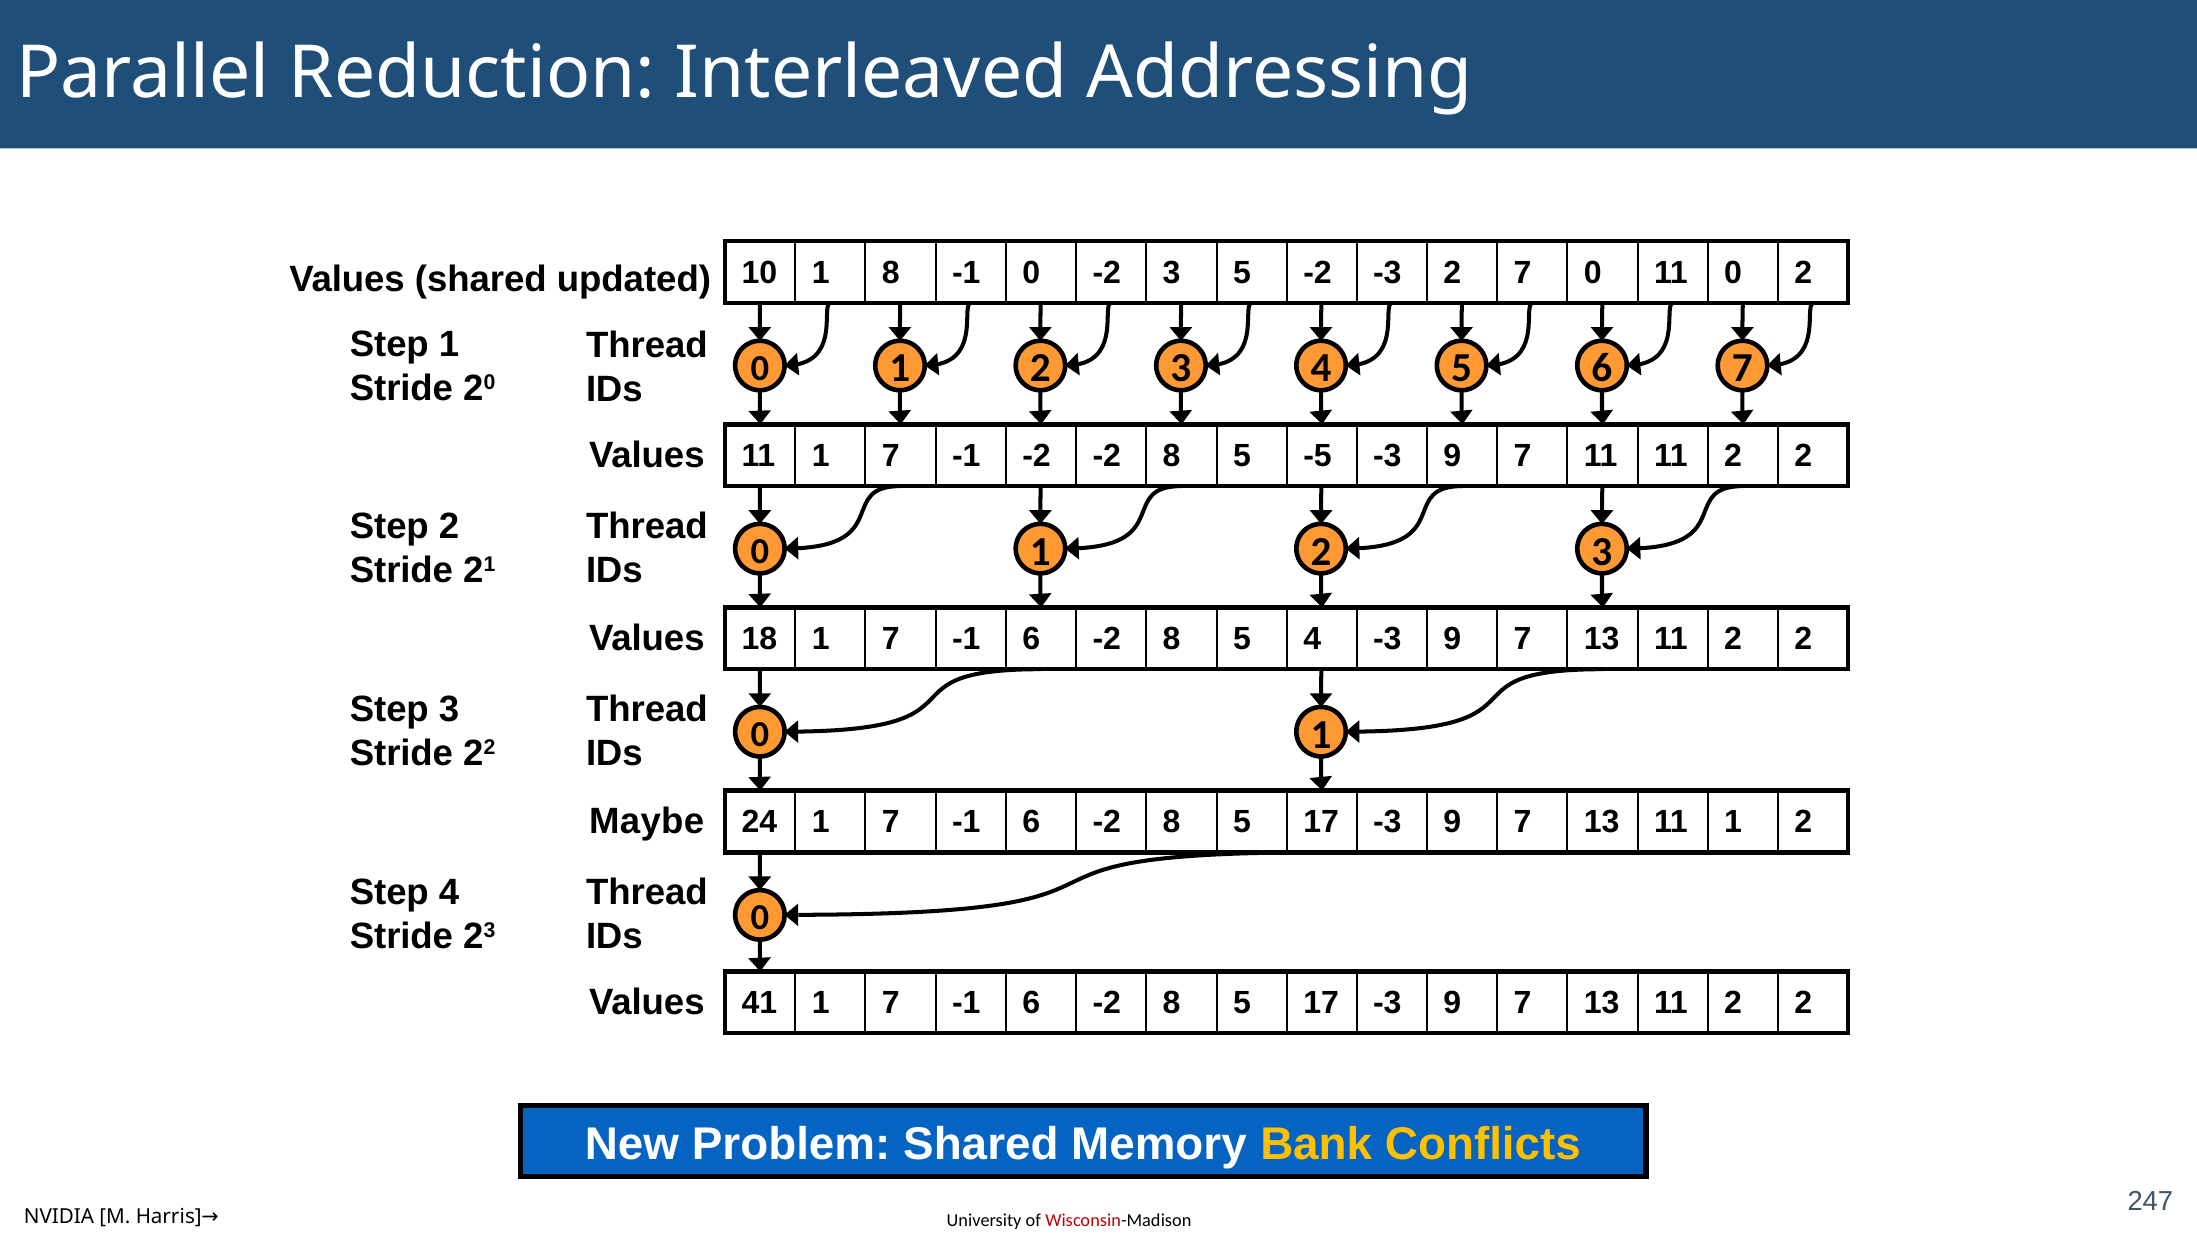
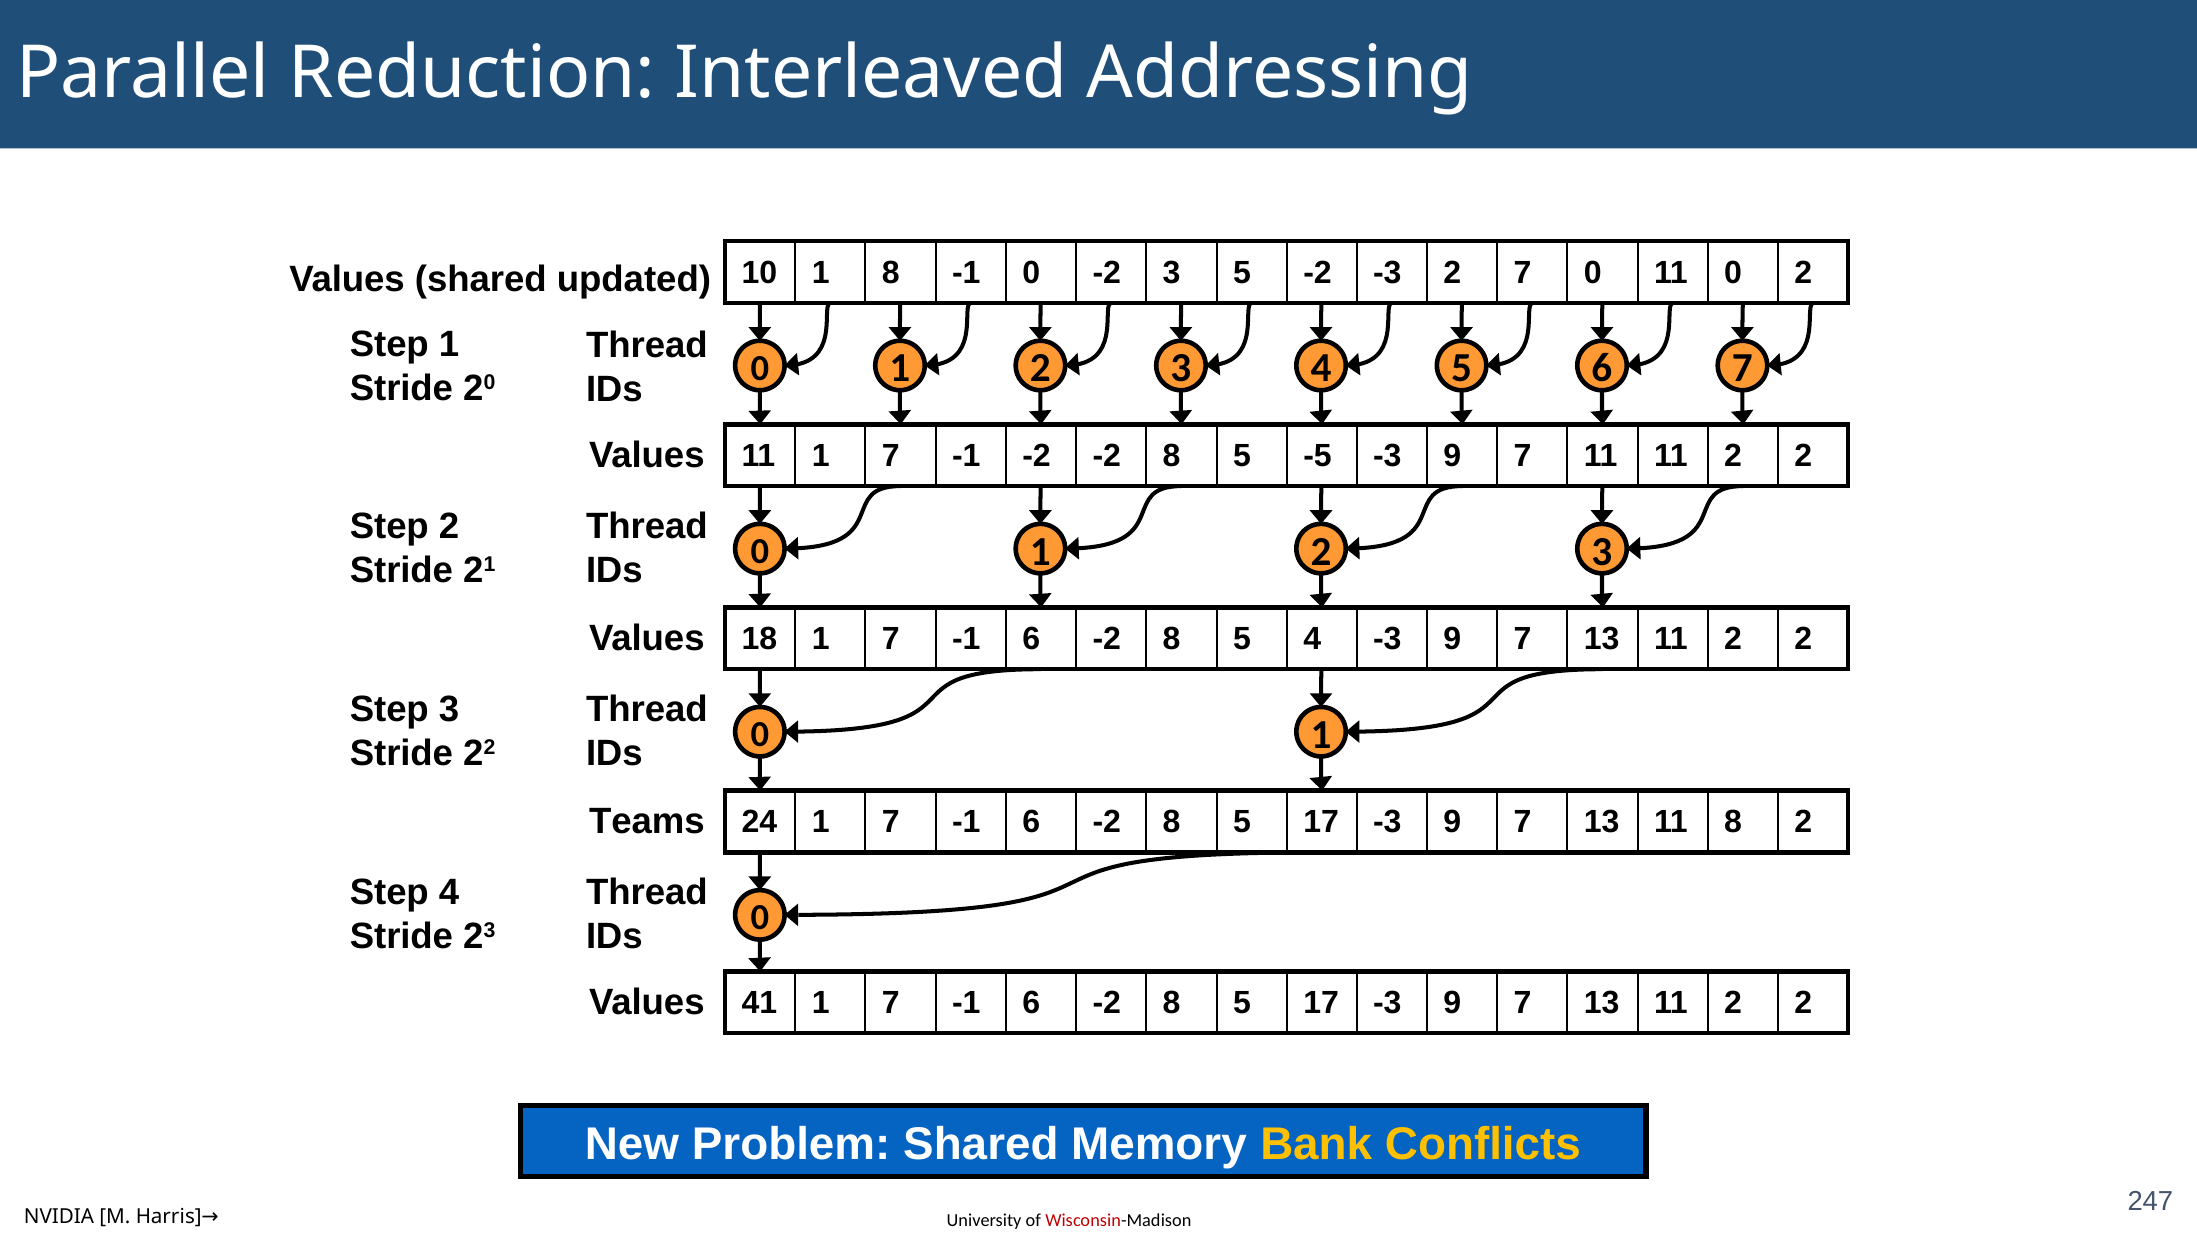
Maybe: Maybe -> Teams
13 11 1: 1 -> 8
